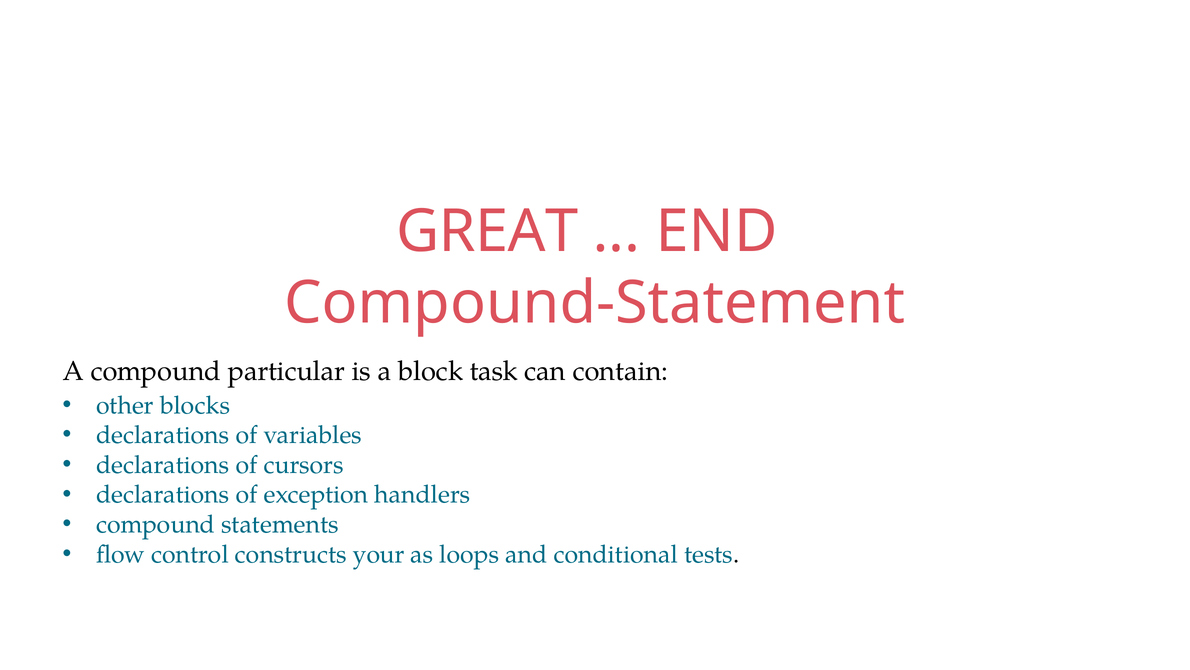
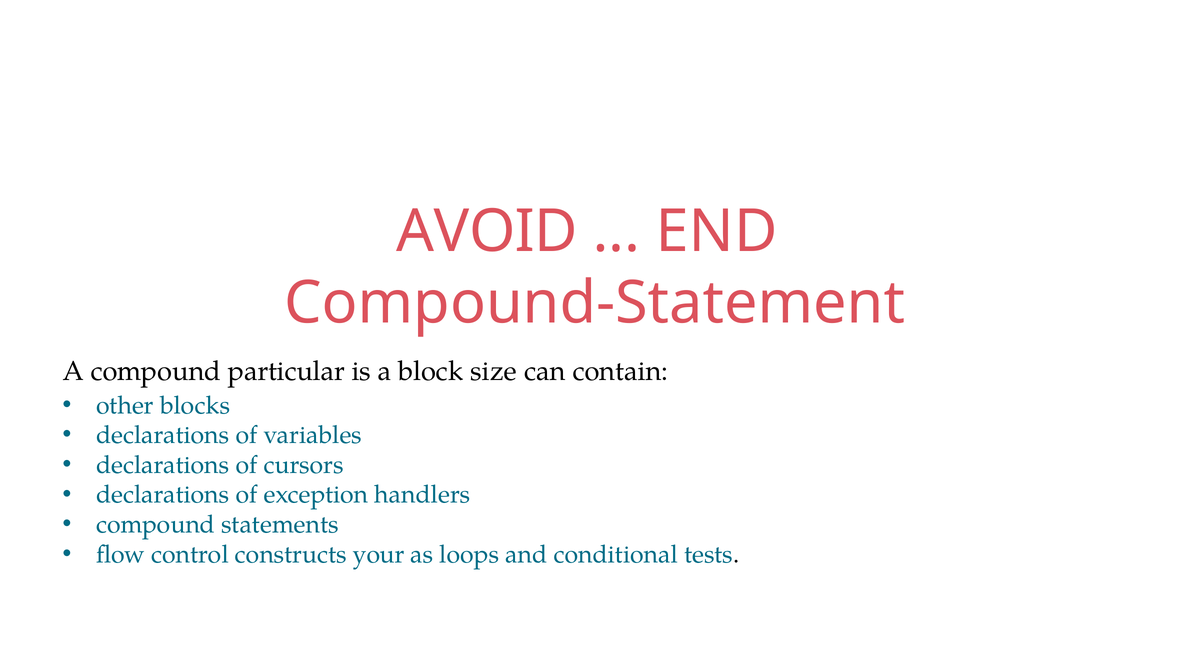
GREAT: GREAT -> AVOID
task: task -> size
